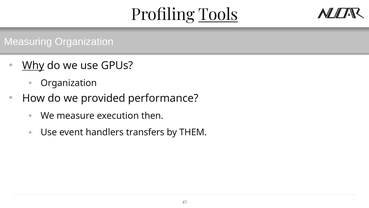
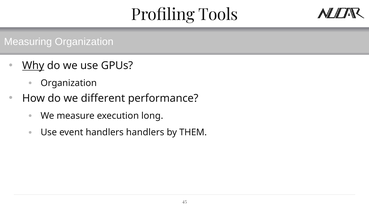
Tools underline: present -> none
provided: provided -> different
then: then -> long
handlers transfers: transfers -> handlers
